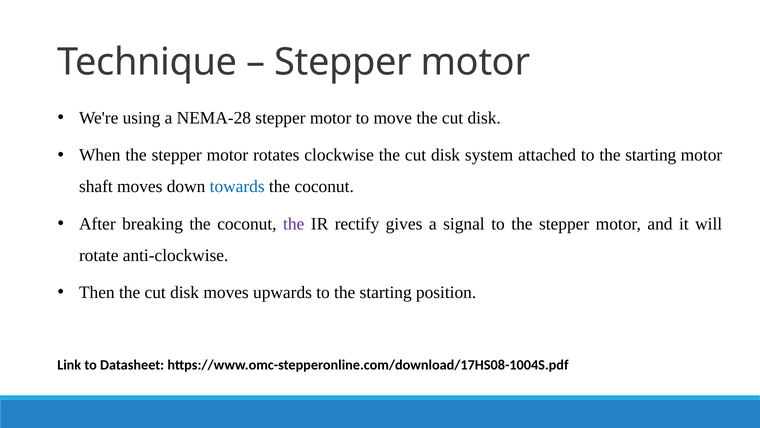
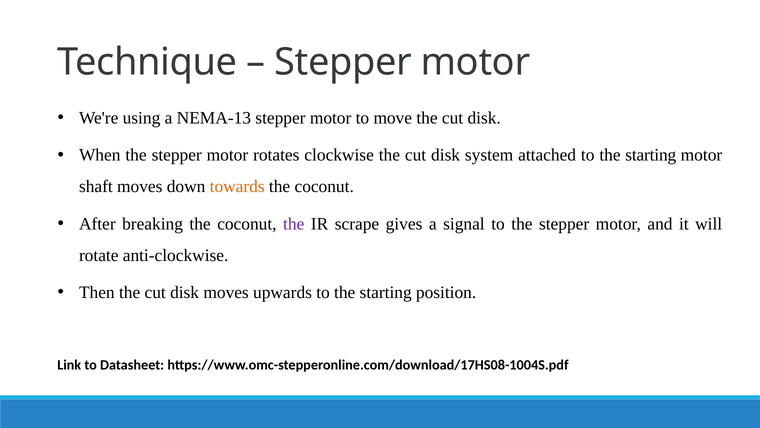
NEMA-28: NEMA-28 -> NEMA-13
towards colour: blue -> orange
rectify: rectify -> scrape
